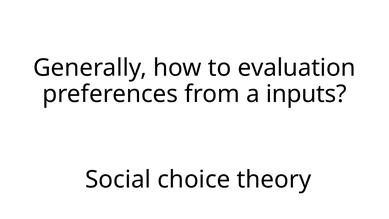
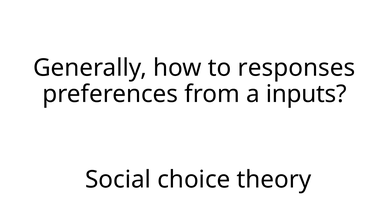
evaluation: evaluation -> responses
